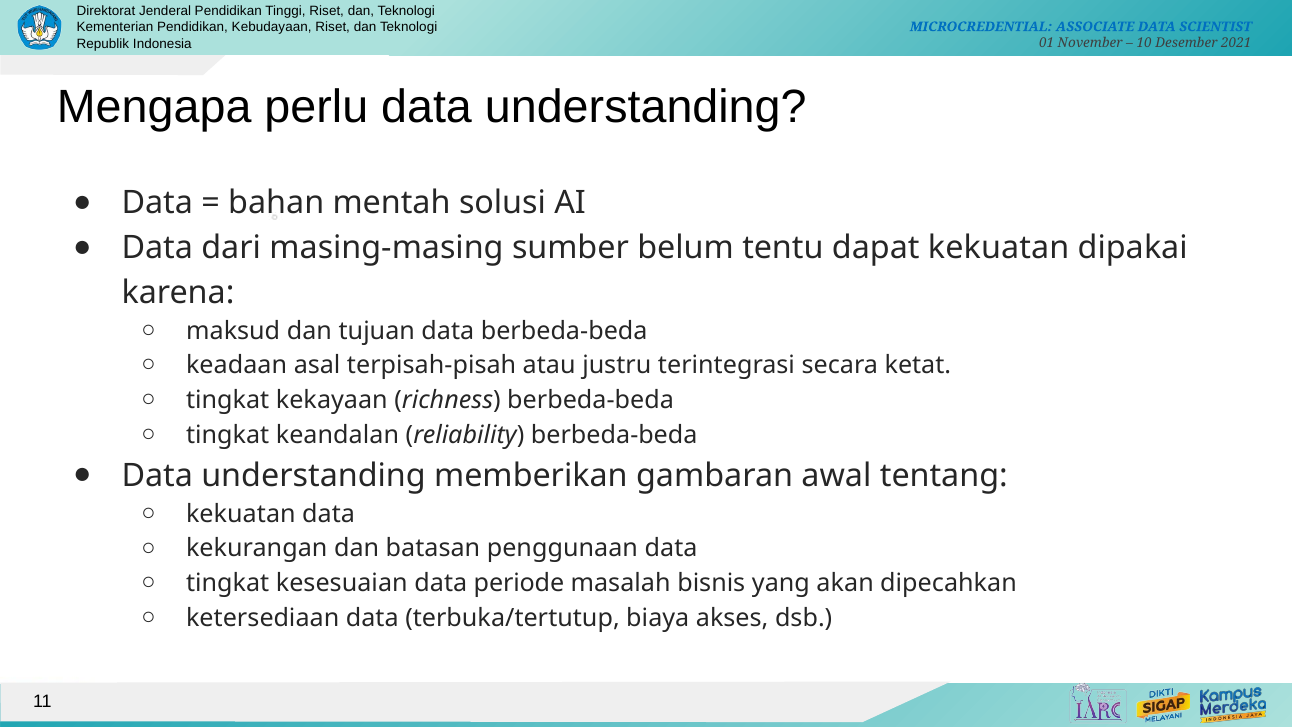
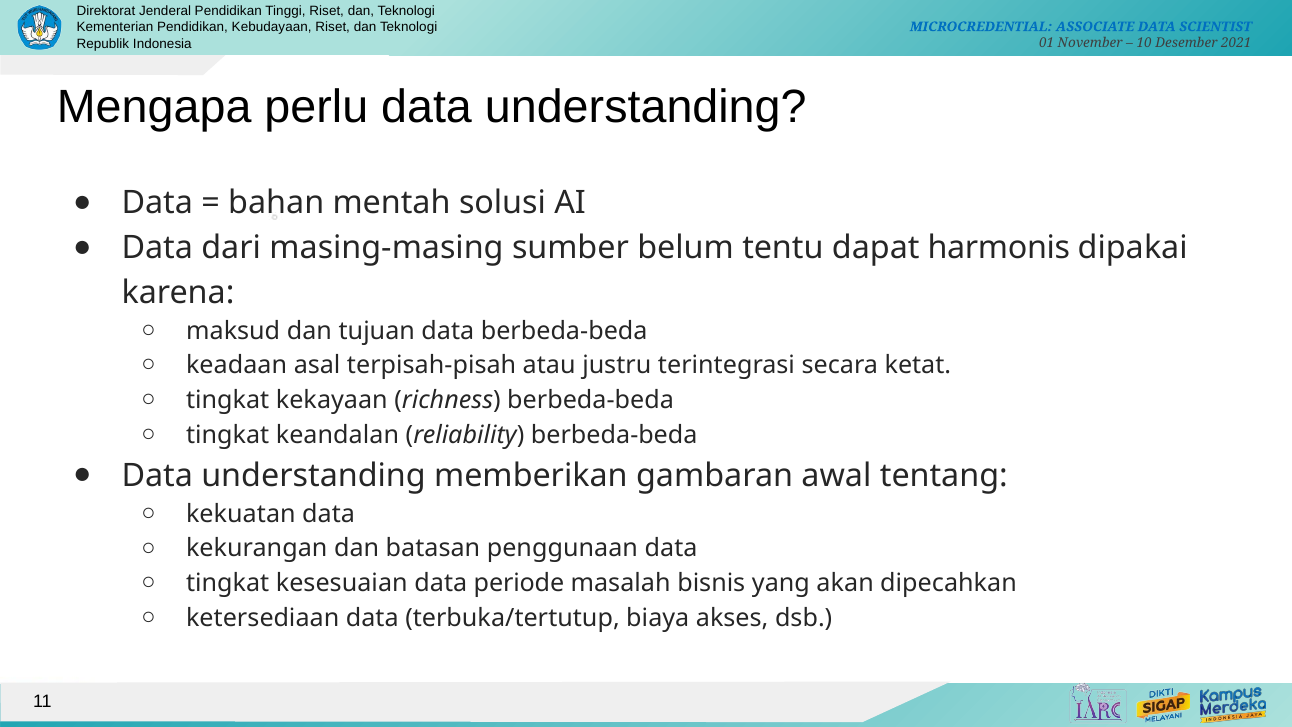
dapat kekuatan: kekuatan -> harmonis
